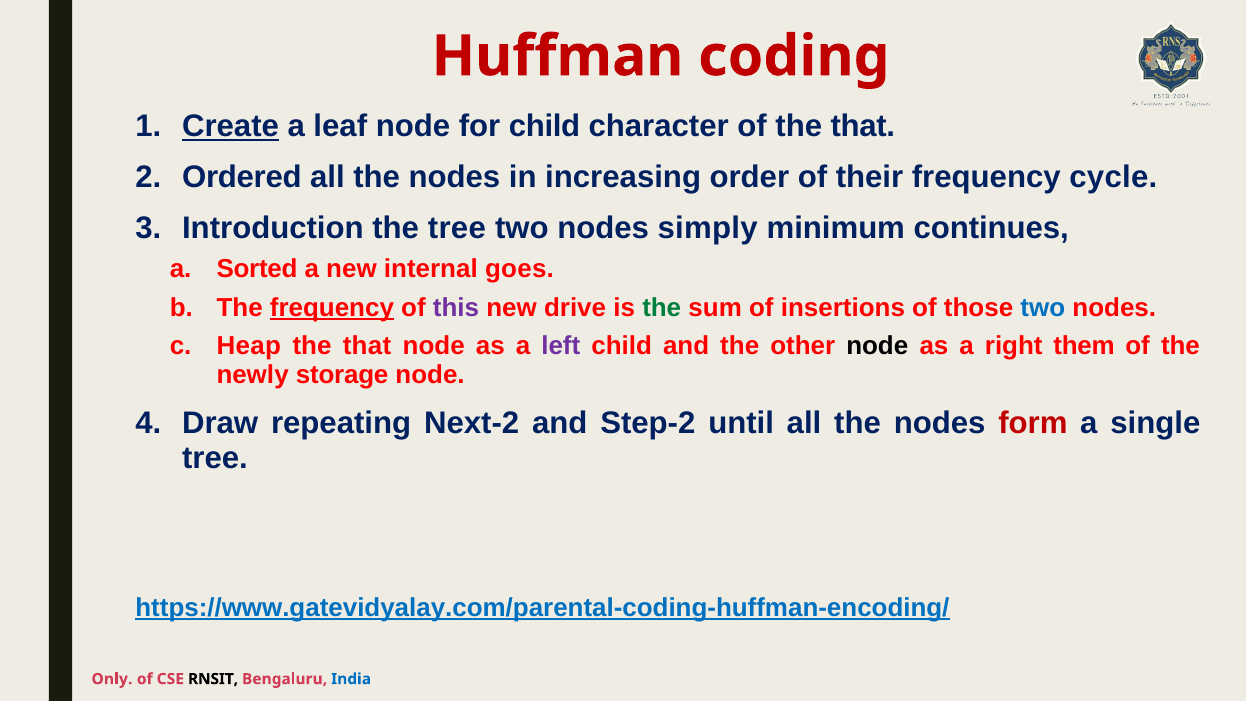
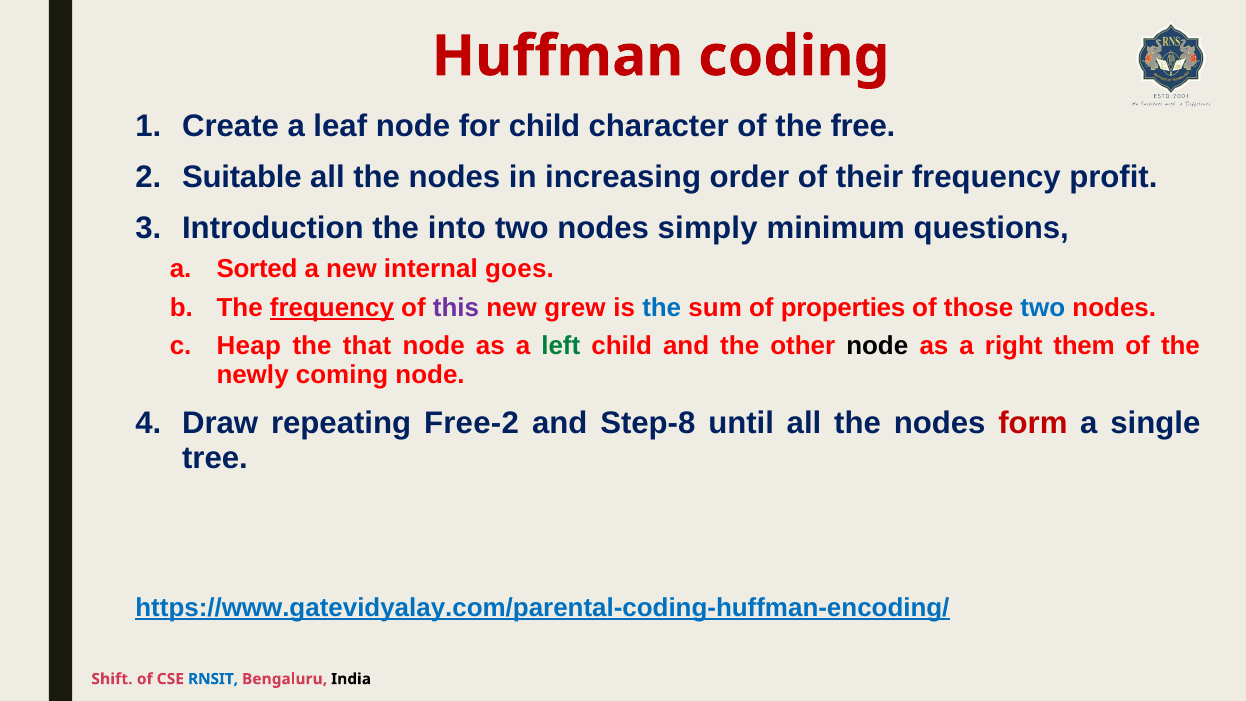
Create underline: present -> none
of the that: that -> free
Ordered: Ordered -> Suitable
cycle: cycle -> profit
the tree: tree -> into
continues: continues -> questions
drive: drive -> grew
the at (662, 308) colour: green -> blue
insertions: insertions -> properties
left colour: purple -> green
storage: storage -> coming
Next-2: Next-2 -> Free-2
Step-2: Step-2 -> Step-8
Only: Only -> Shift
RNSIT colour: black -> blue
India colour: blue -> black
